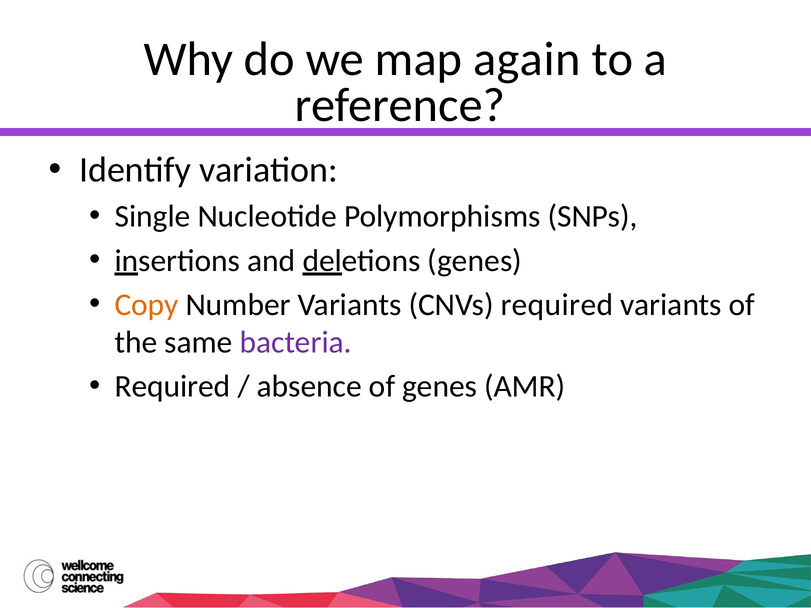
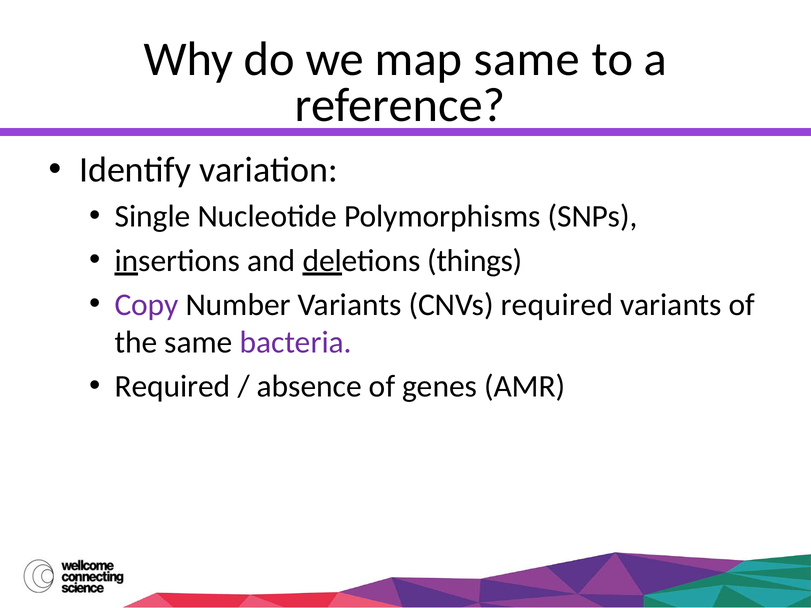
map again: again -> same
deletions genes: genes -> things
Copy colour: orange -> purple
